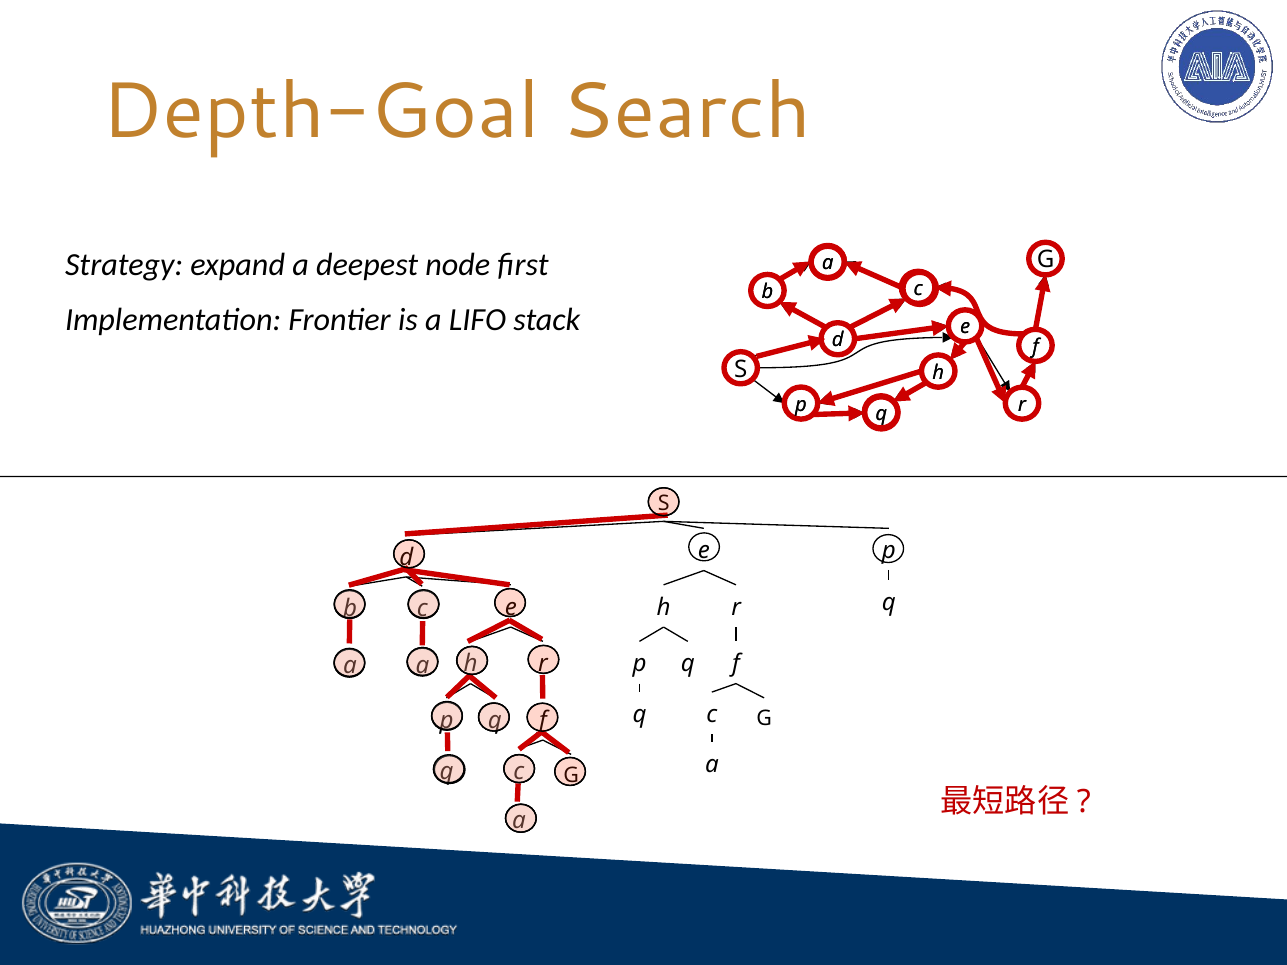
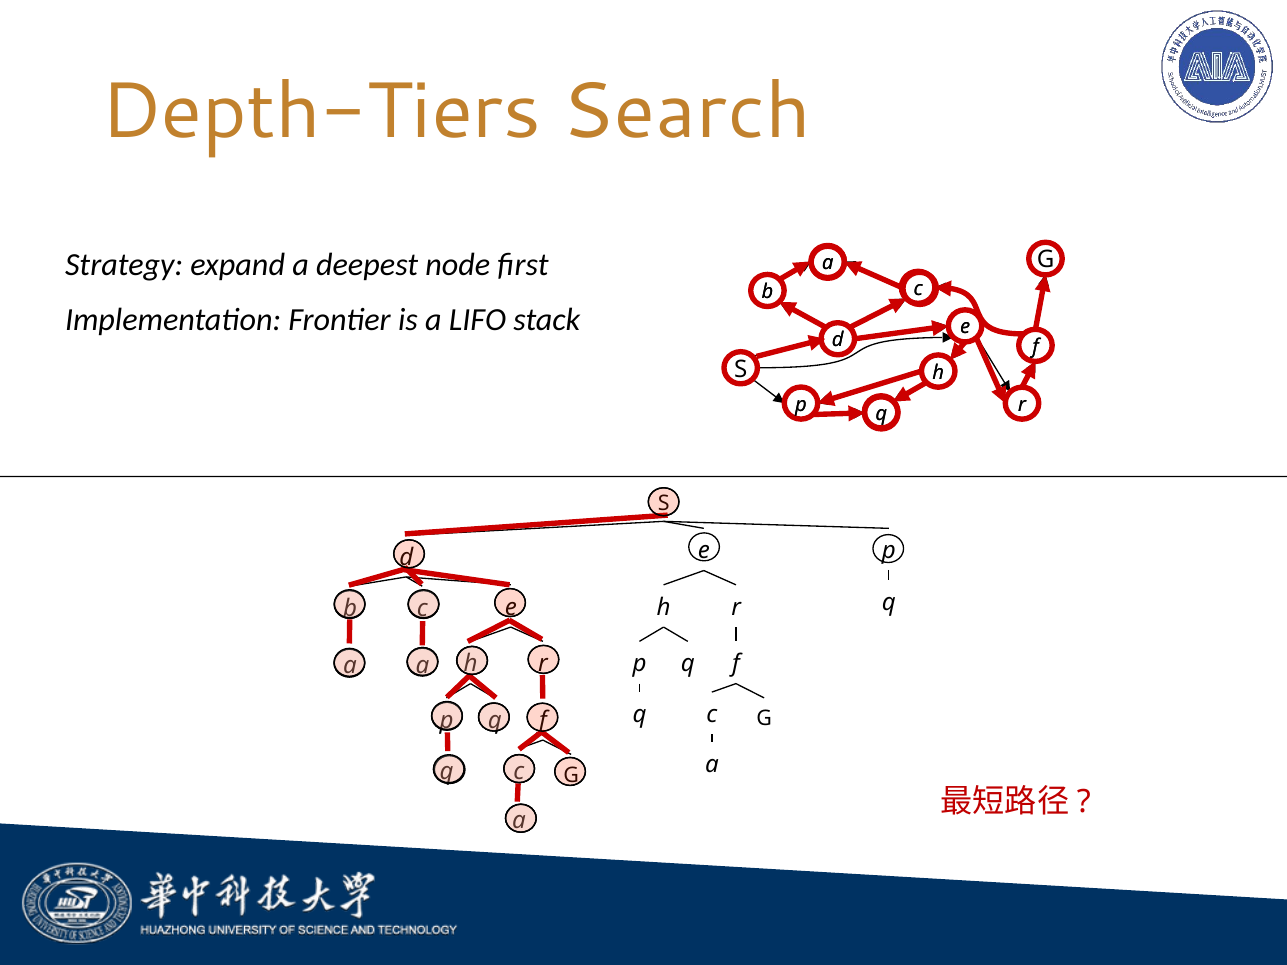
Depth-Goal: Depth-Goal -> Depth-Tiers
